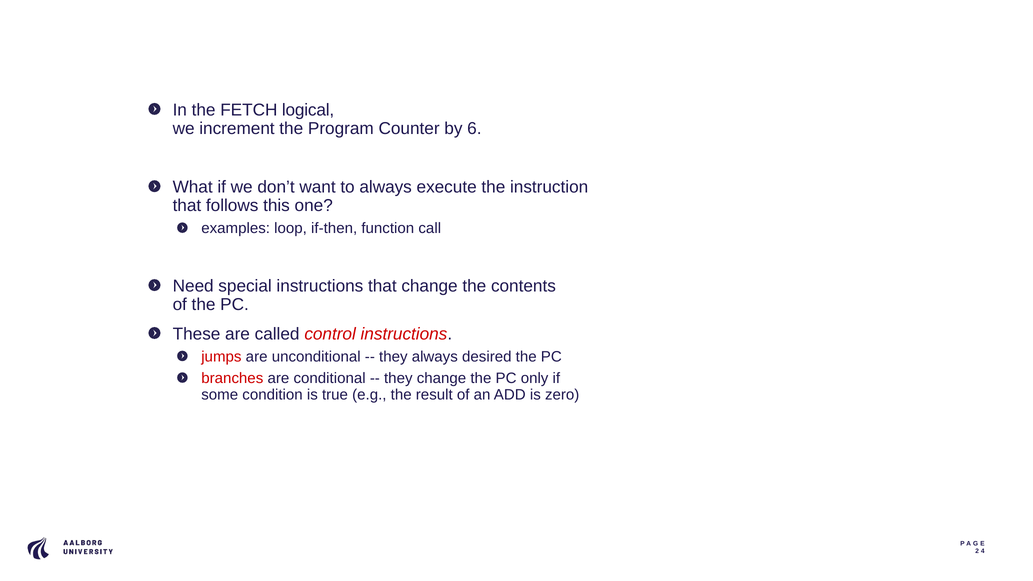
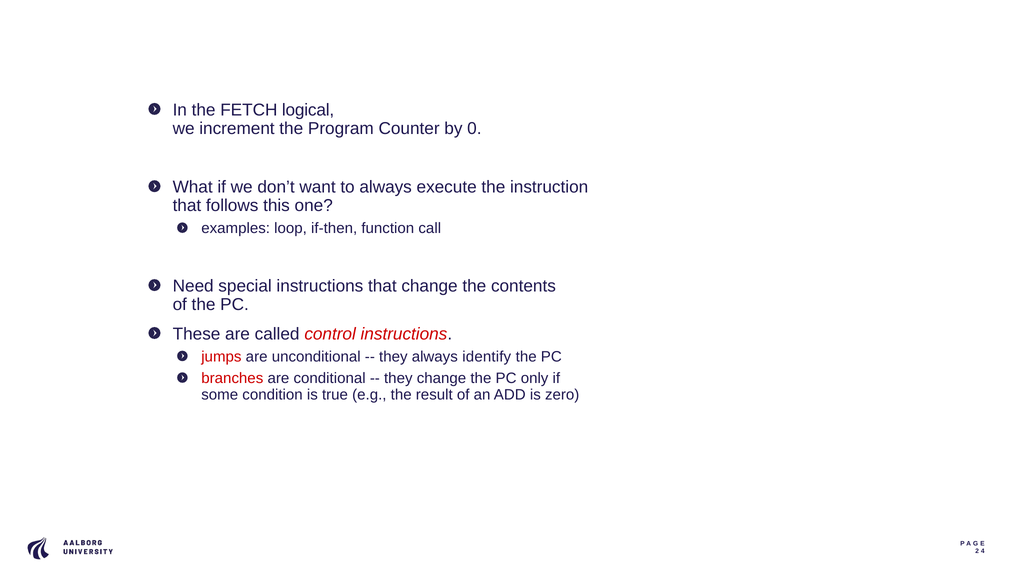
6: 6 -> 0
desired: desired -> identify
